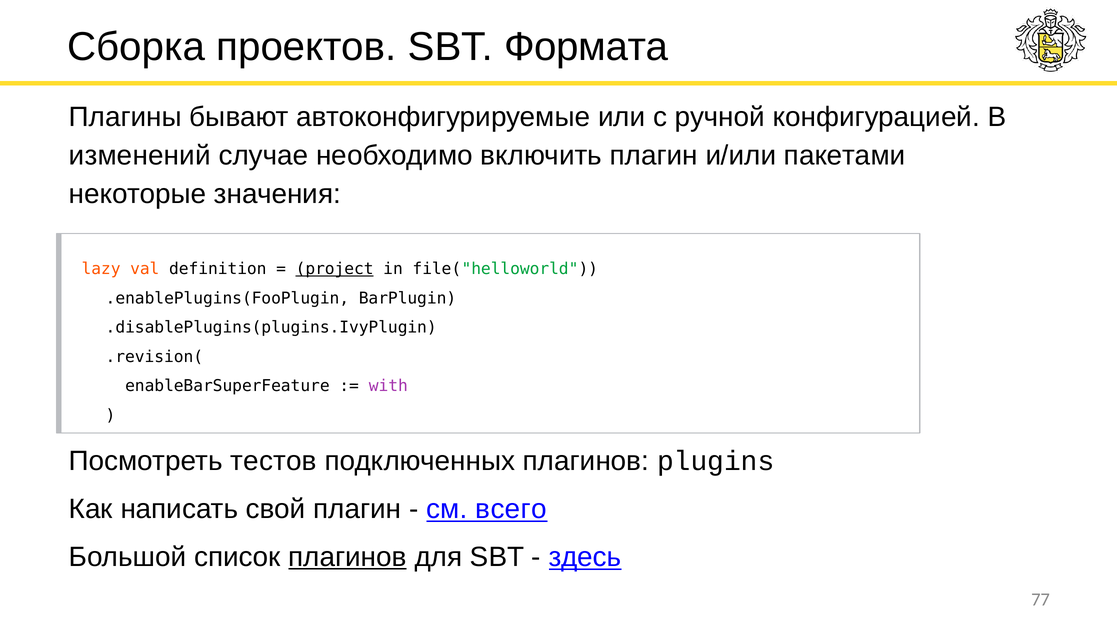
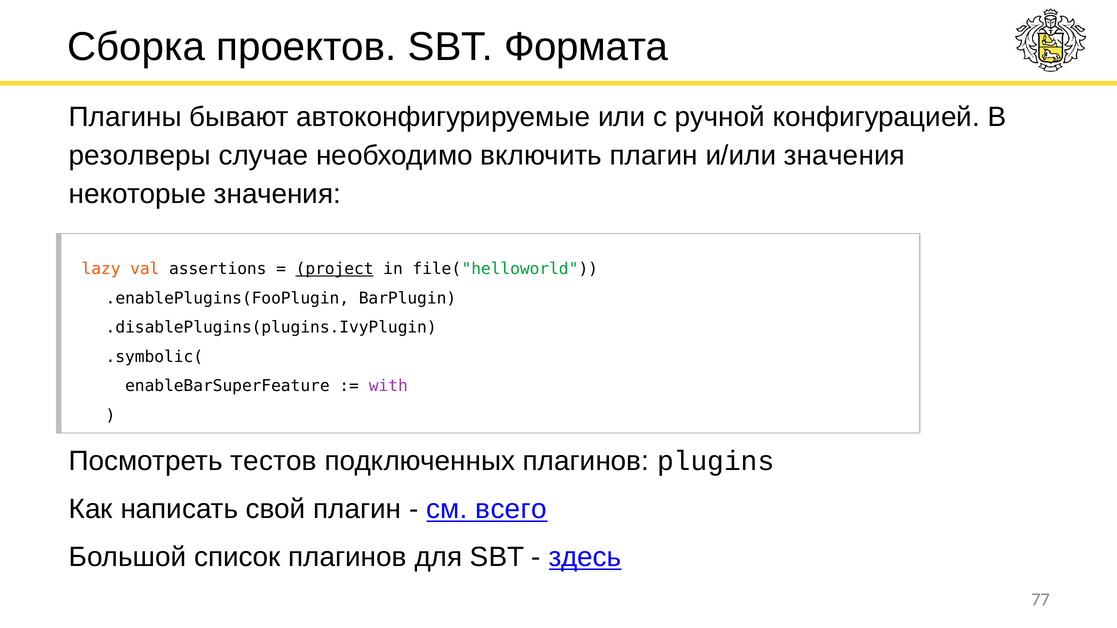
изменений: изменений -> резолверы
и/или пакетами: пакетами -> значения
definition: definition -> assertions
.revision(: .revision( -> .symbolic(
плагинов at (348, 557) underline: present -> none
